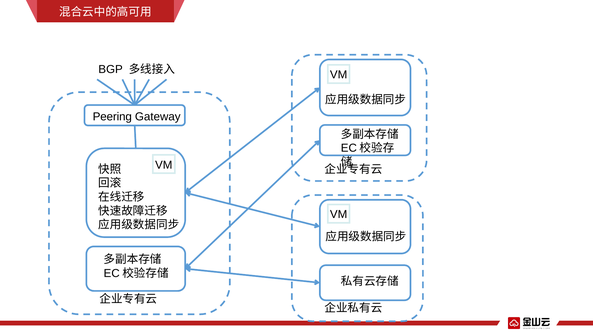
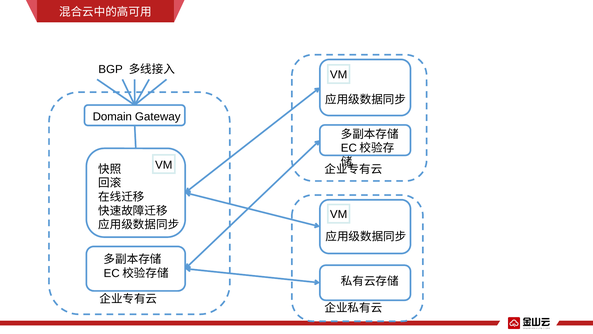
Peering: Peering -> Domain
